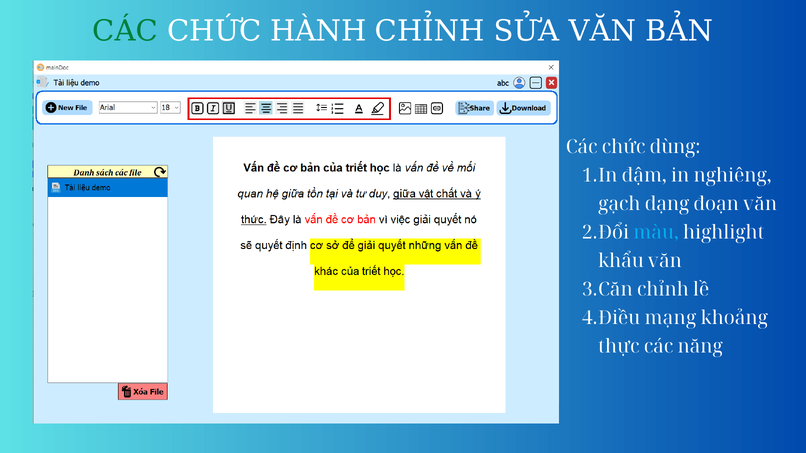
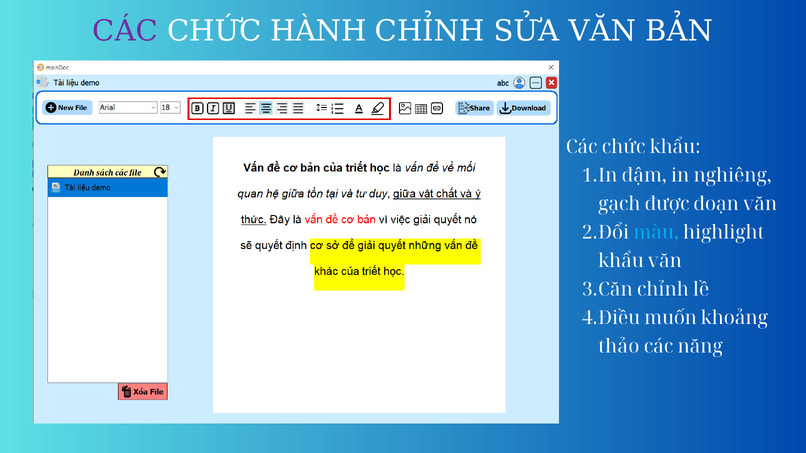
CÁC at (125, 31) colour: green -> purple
chức dùng: dùng -> khẩu
dạng: dạng -> được
mạng: mạng -> muốn
thực: thực -> thảo
